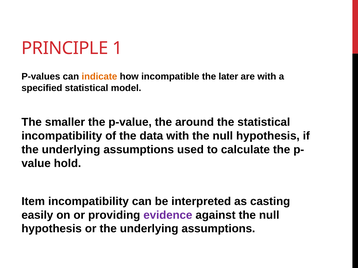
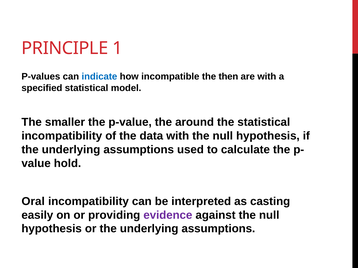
indicate colour: orange -> blue
later: later -> then
Item: Item -> Oral
